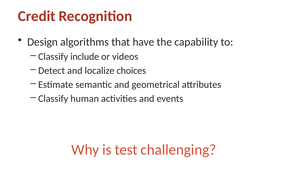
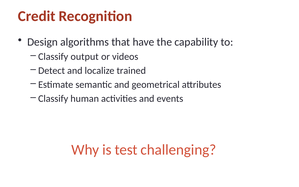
include: include -> output
choices: choices -> trained
